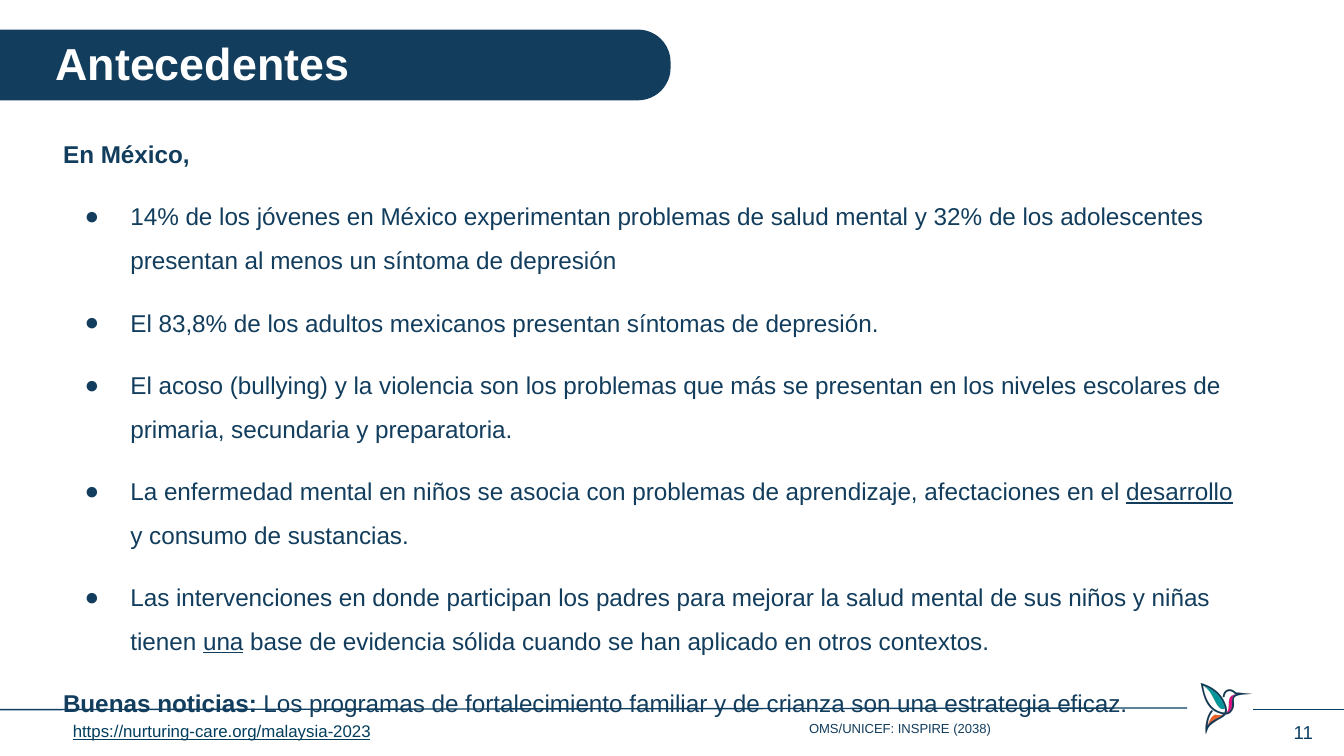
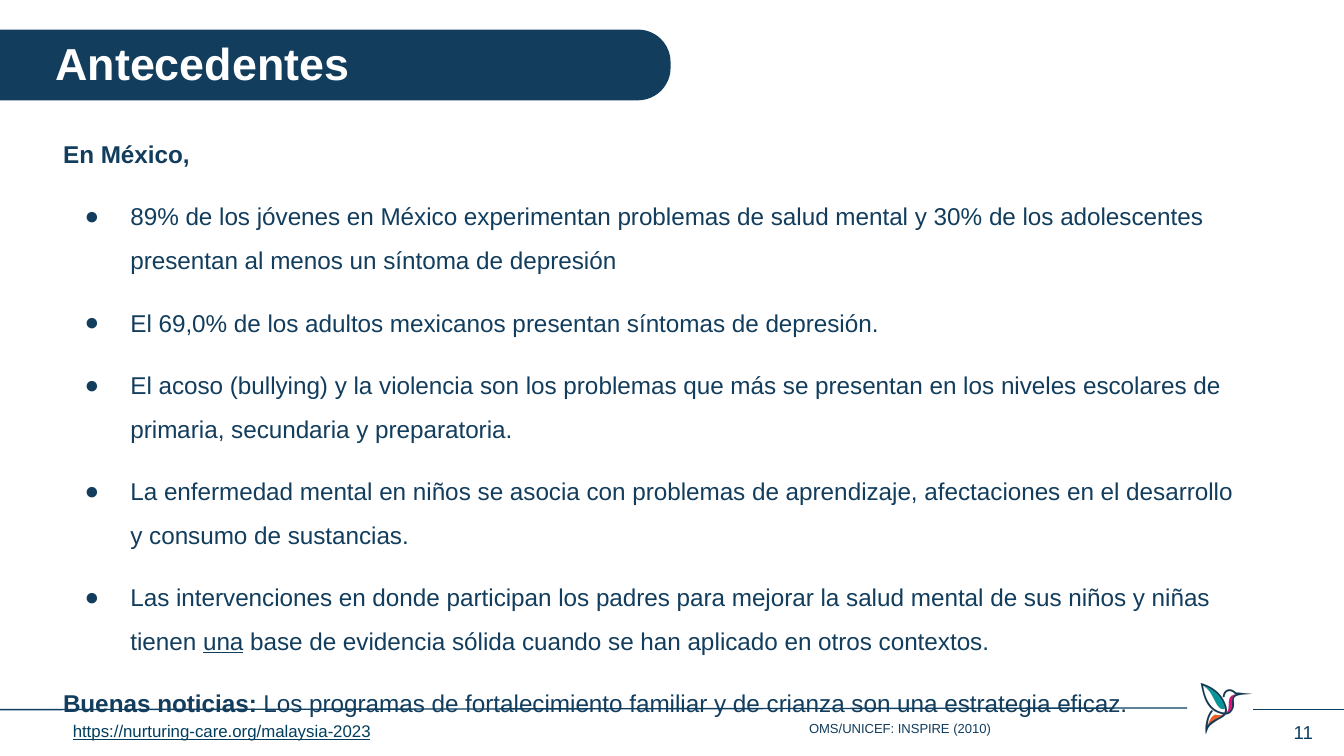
14%: 14% -> 89%
32%: 32% -> 30%
83,8%: 83,8% -> 69,0%
desarrollo underline: present -> none
2038: 2038 -> 2010
